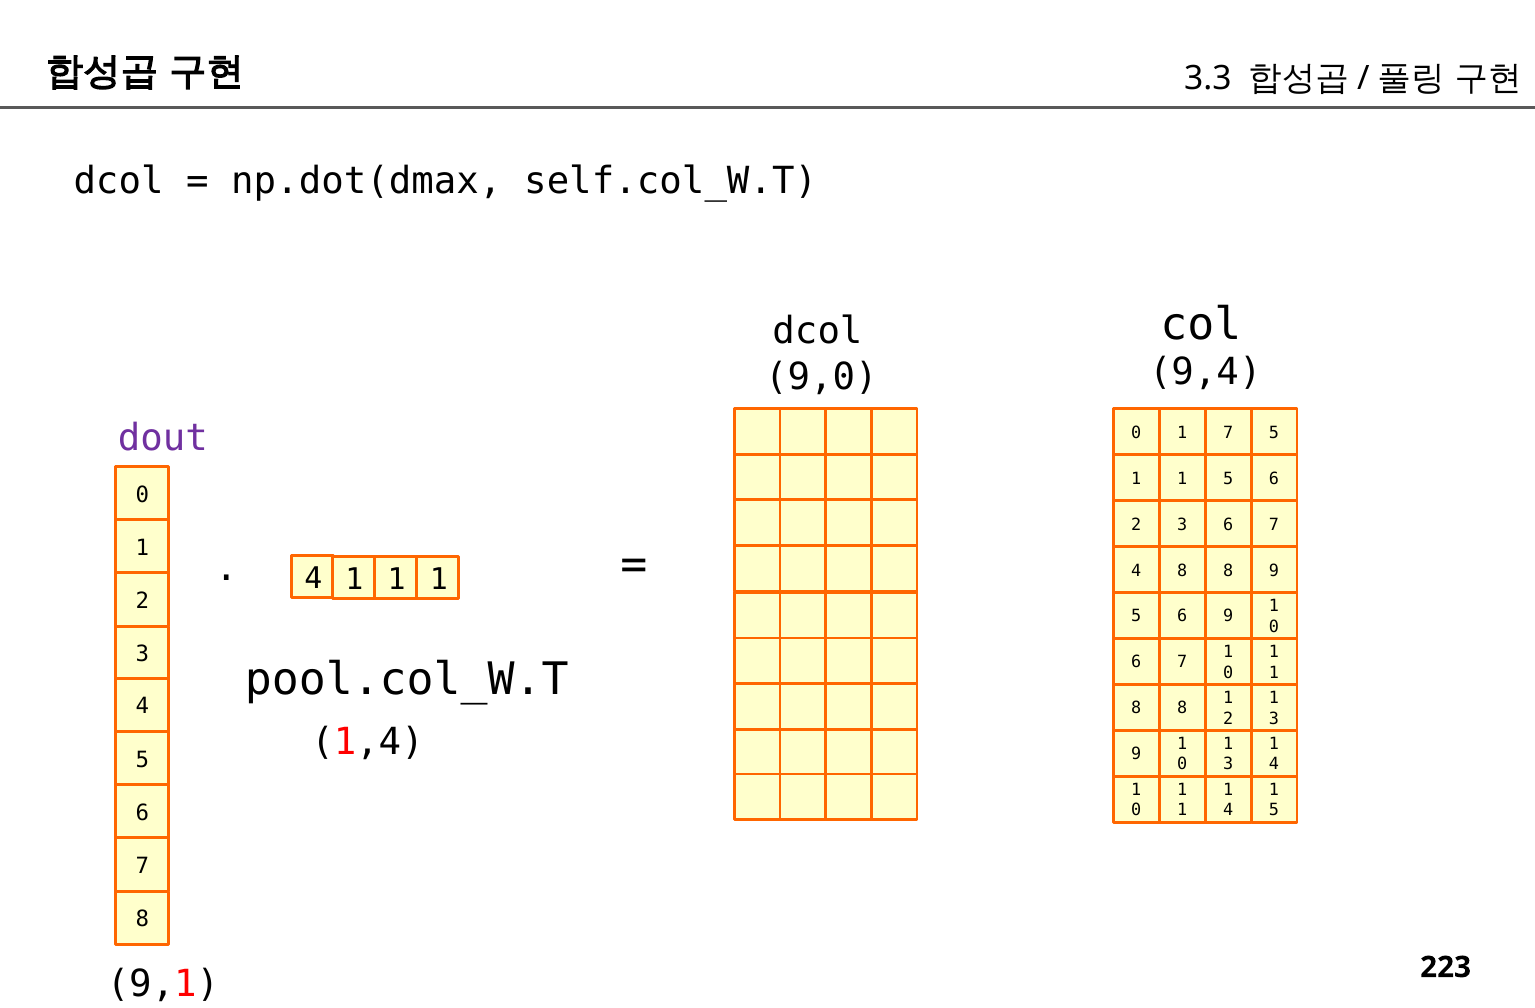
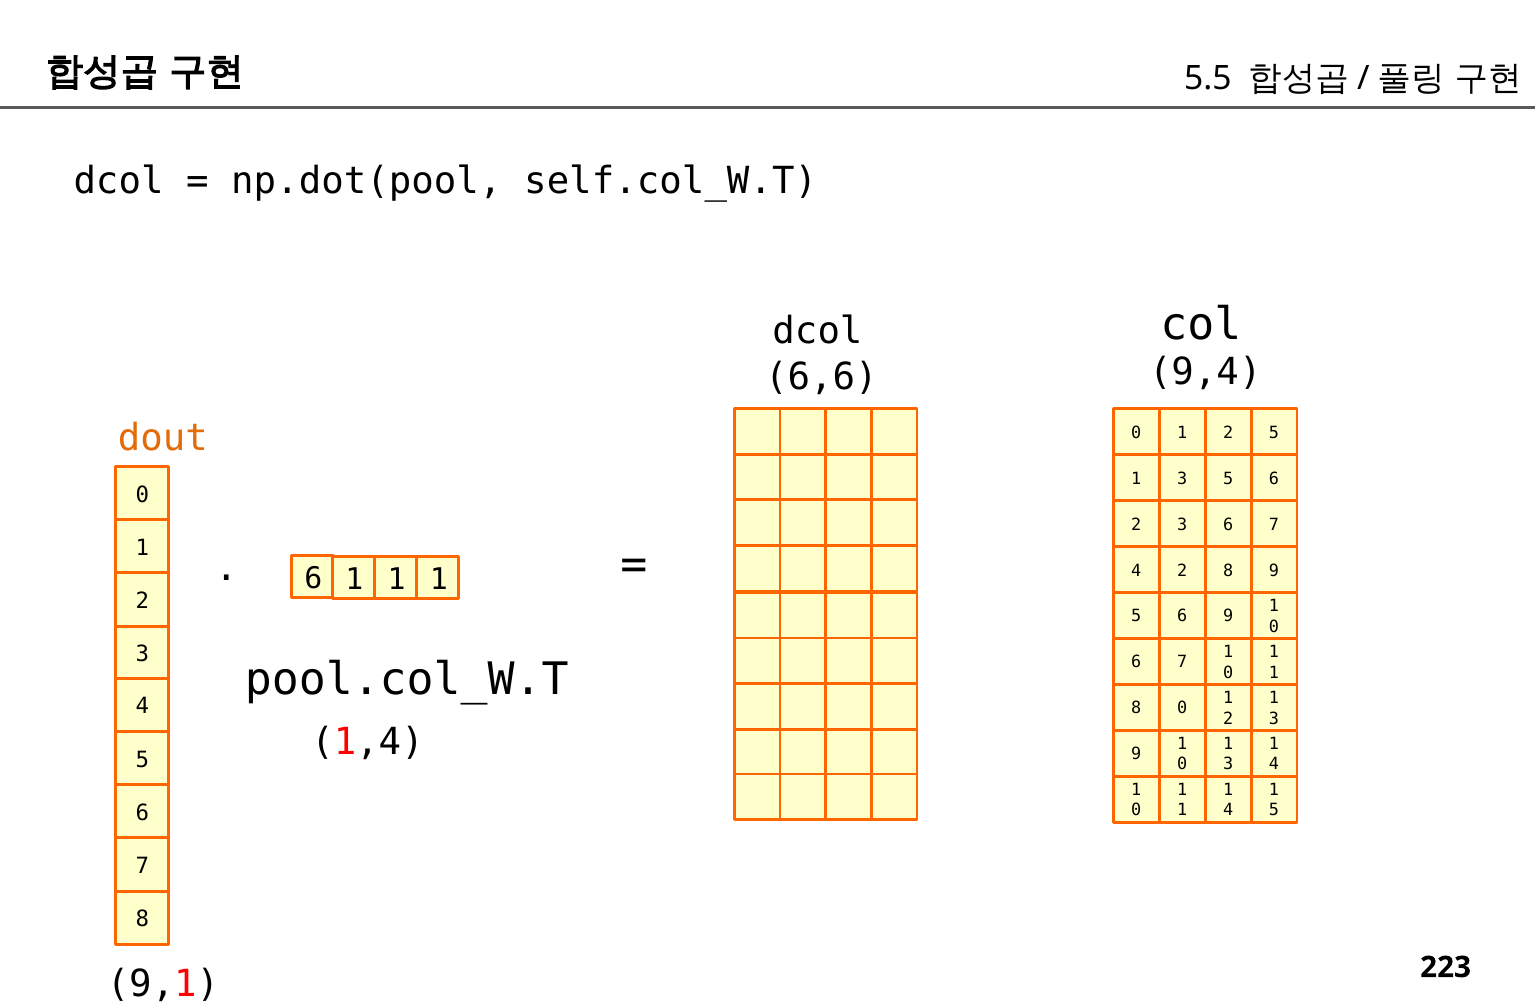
3.3: 3.3 -> 5.5
np.dot(dmax: np.dot(dmax -> np.dot(pool
9,0: 9,0 -> 6,6
dout colour: purple -> orange
7 at (1228, 433): 7 -> 2
1 at (1182, 479): 1 -> 3
4 at (313, 579): 4 -> 6
4 8: 8 -> 2
8 at (1182, 709): 8 -> 0
